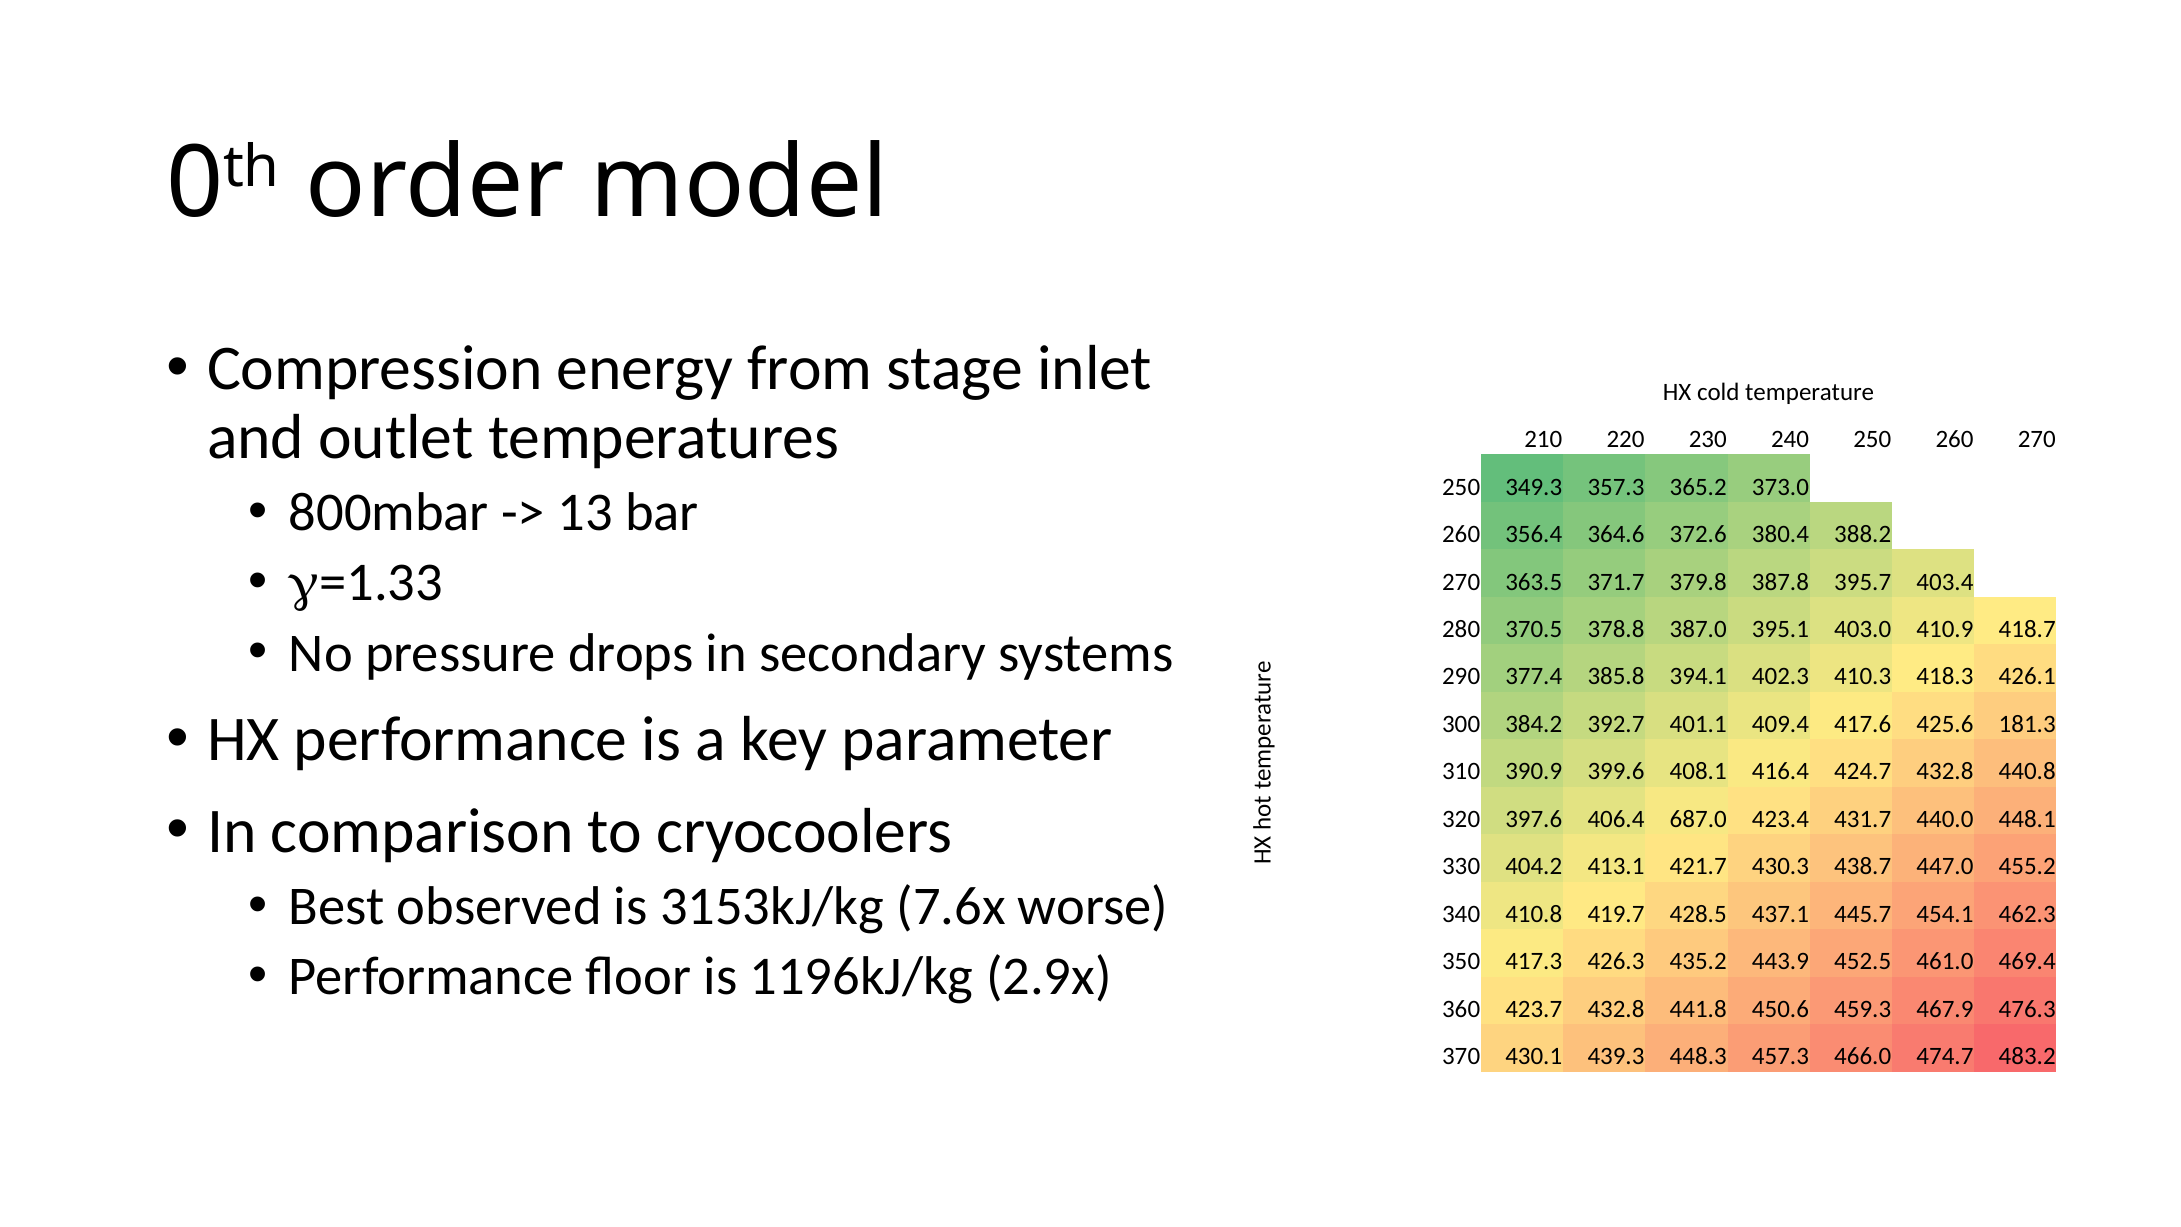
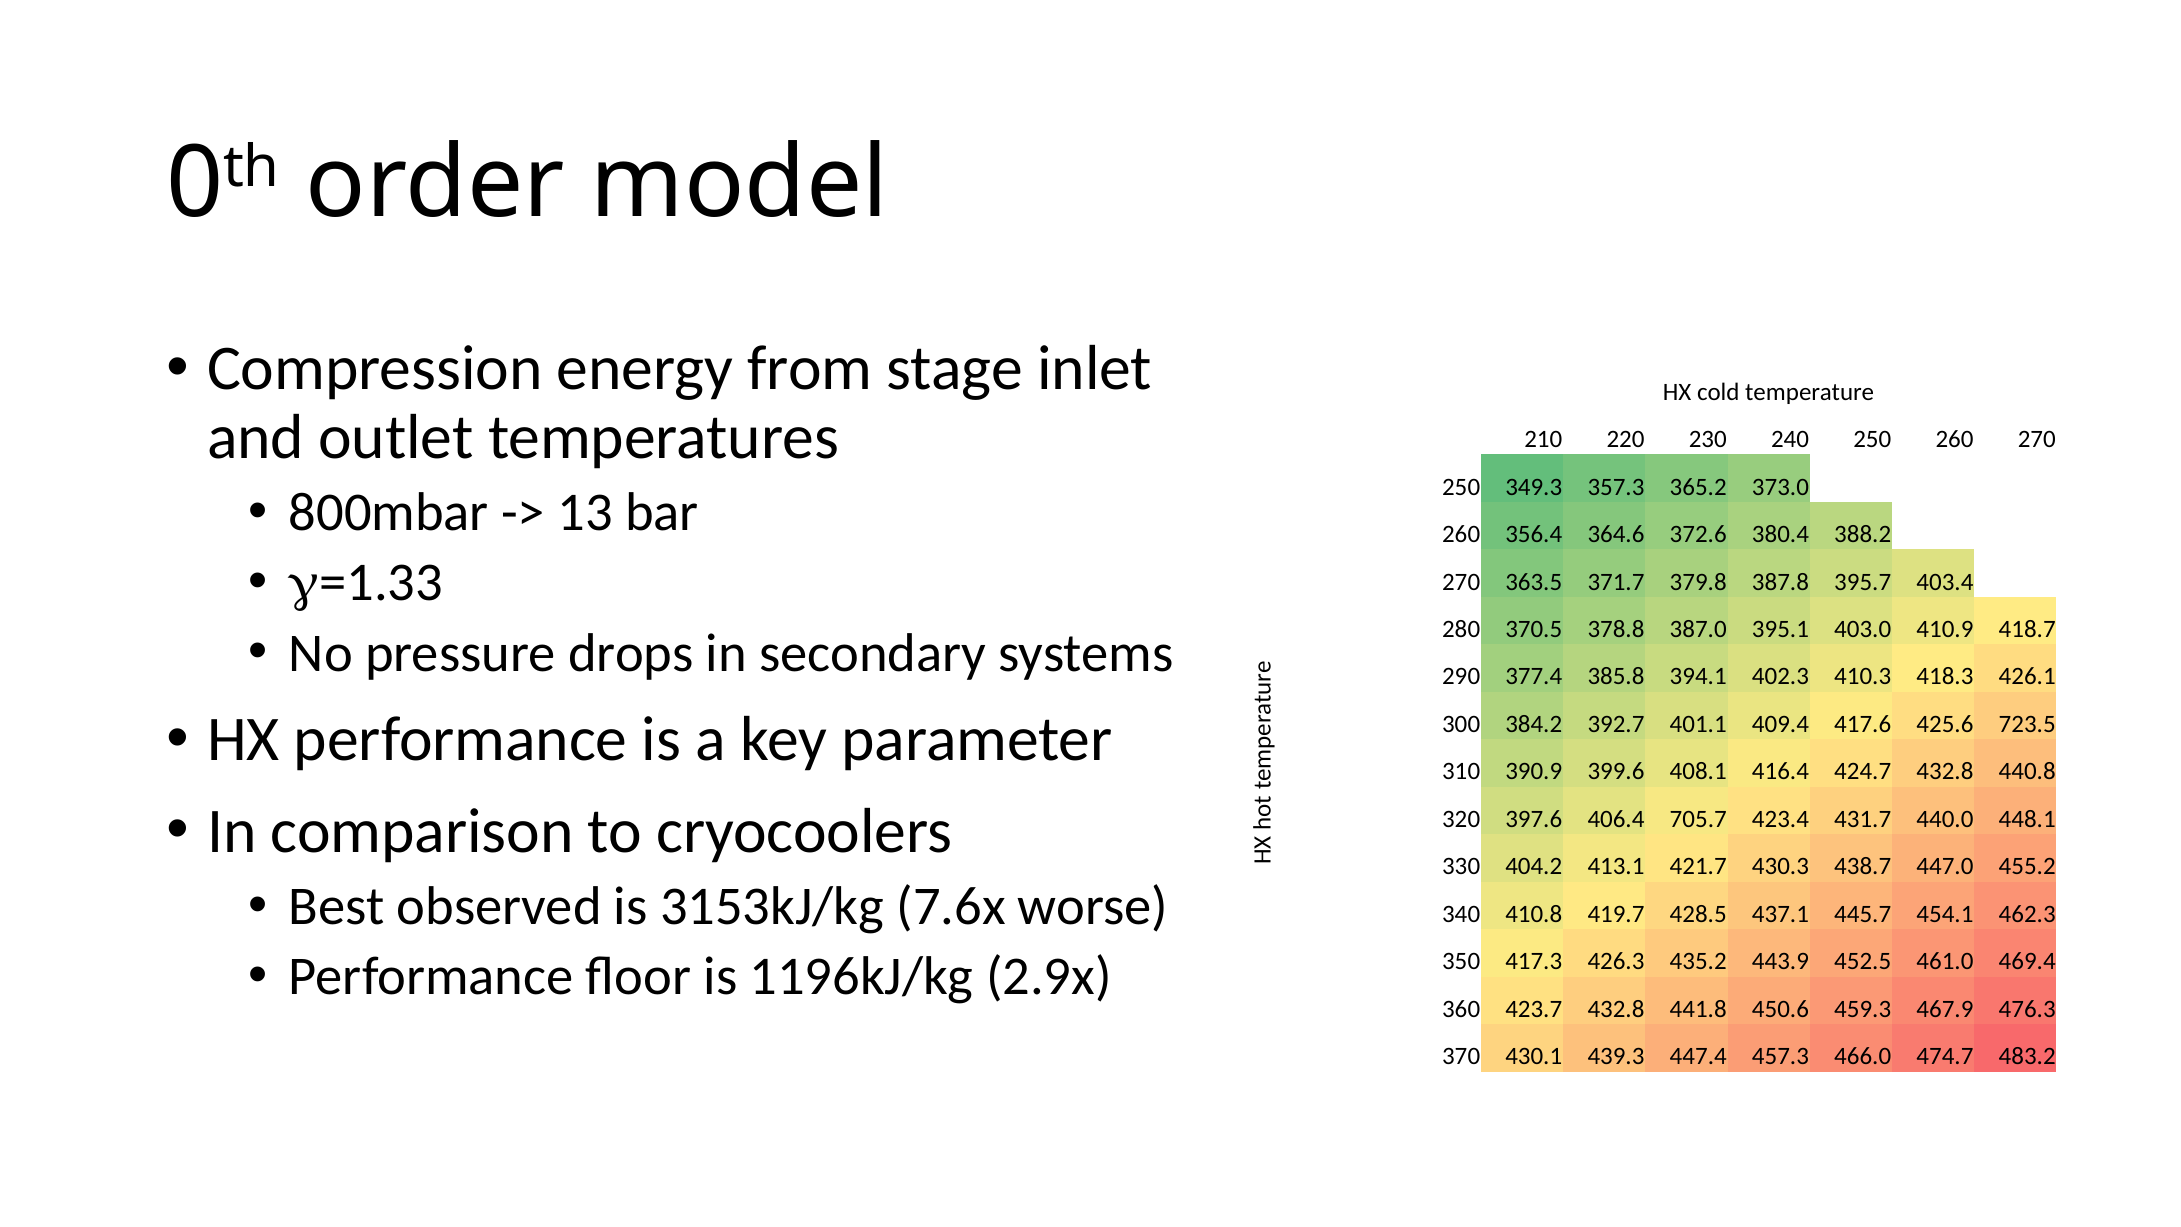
181.3: 181.3 -> 723.5
687.0: 687.0 -> 705.7
448.3: 448.3 -> 447.4
